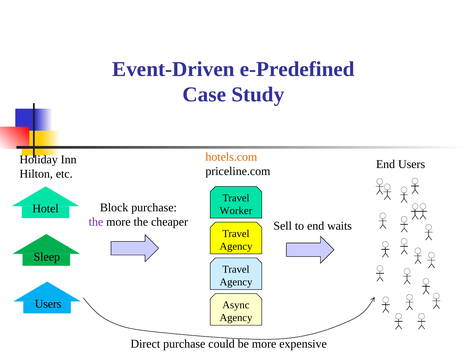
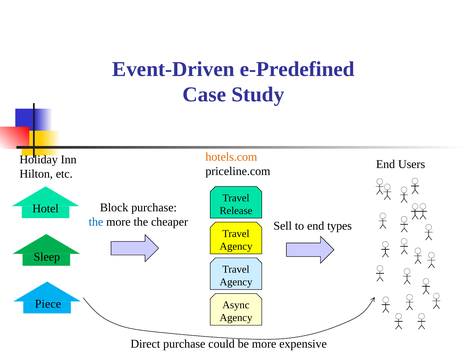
Worker: Worker -> Release
the at (96, 222) colour: purple -> blue
waits: waits -> types
Users at (48, 304): Users -> Piece
